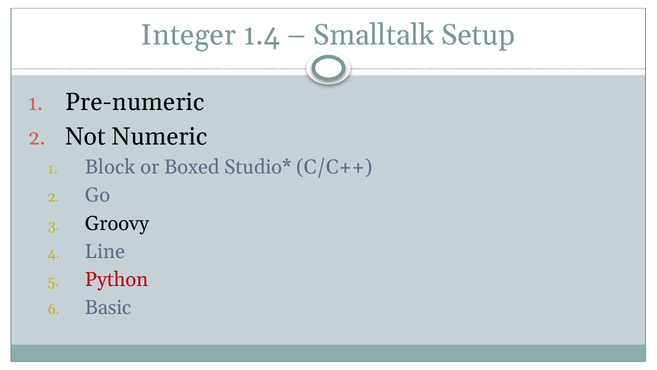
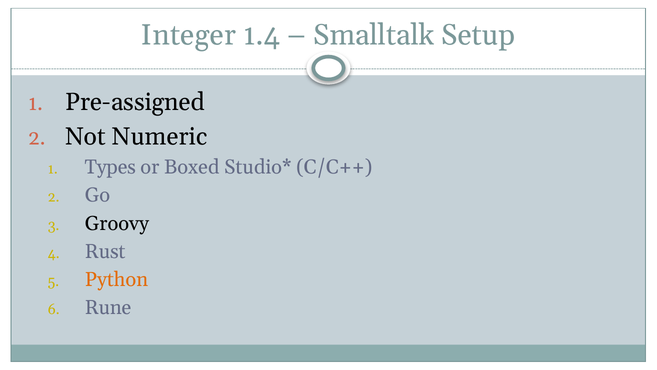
Pre-numeric: Pre-numeric -> Pre-assigned
Block: Block -> Types
Line: Line -> Rust
Python colour: red -> orange
Basic: Basic -> Rune
